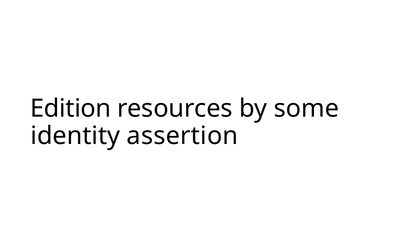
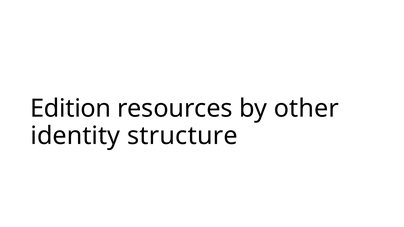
some: some -> other
assertion: assertion -> structure
